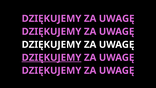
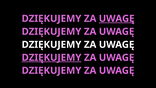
UWAGĘ at (117, 19) underline: none -> present
